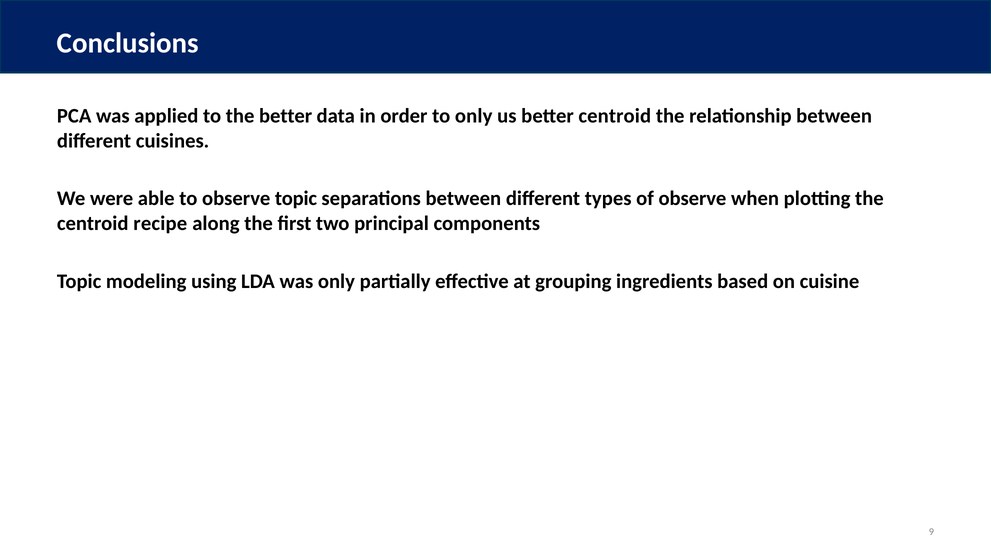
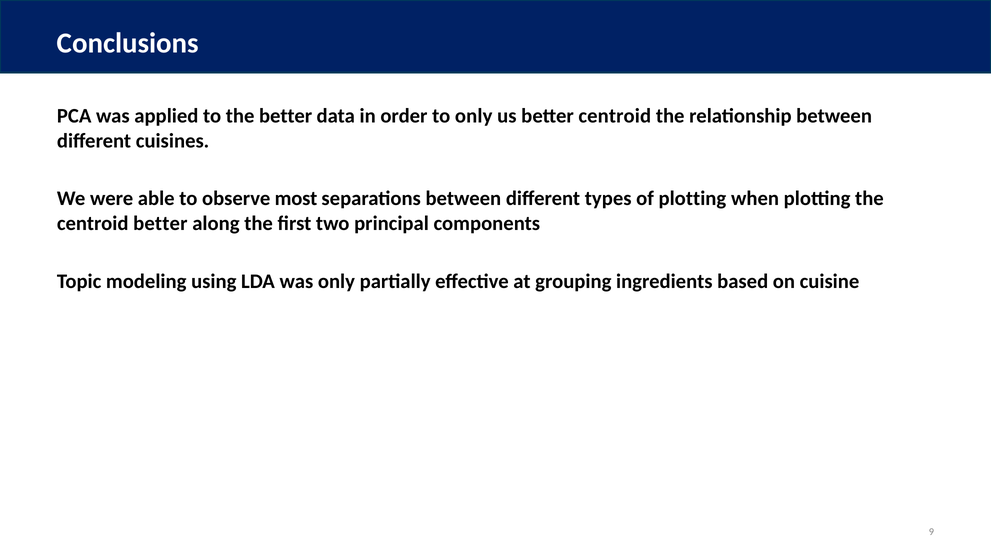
observe topic: topic -> most
of observe: observe -> plotting
centroid recipe: recipe -> better
